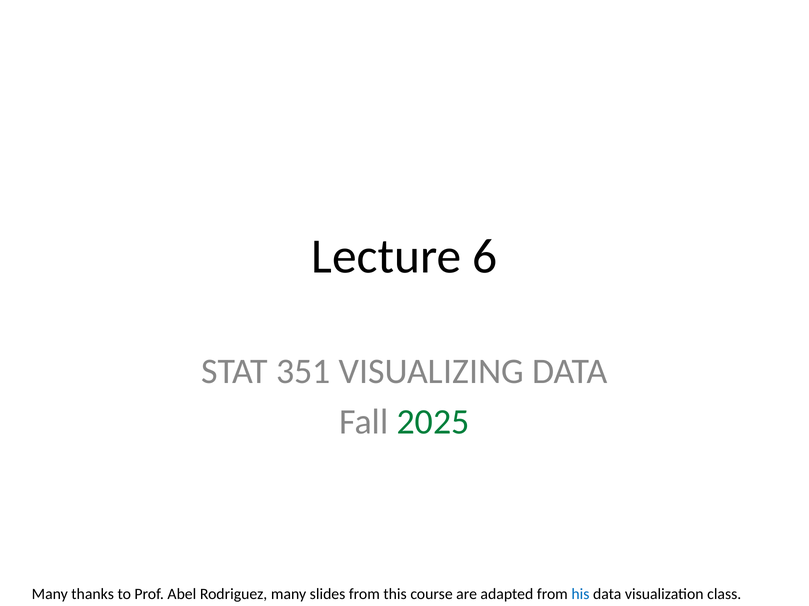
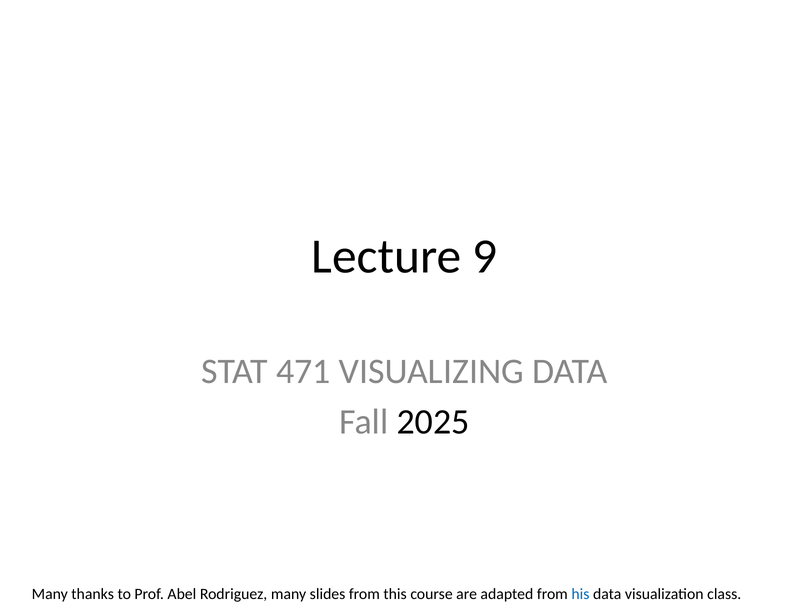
6: 6 -> 9
351: 351 -> 471
2025 colour: green -> black
